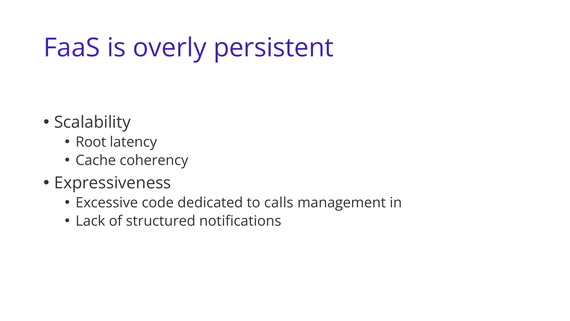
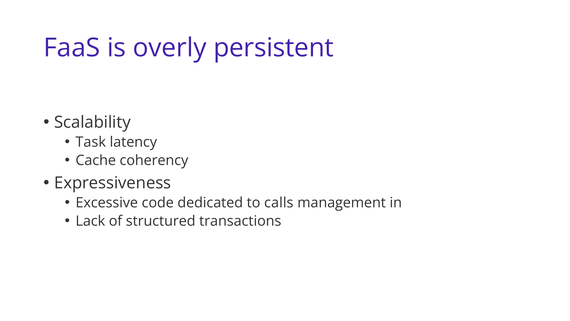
Root: Root -> Task
notifications: notifications -> transactions
